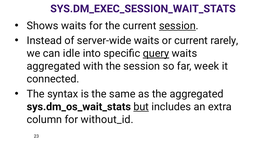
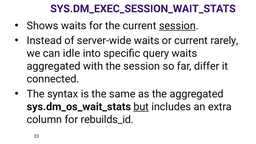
query underline: present -> none
week: week -> differ
without_id: without_id -> rebuilds_id
